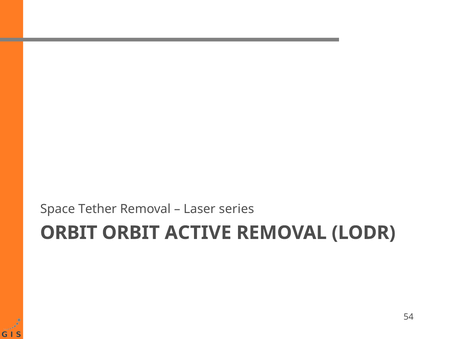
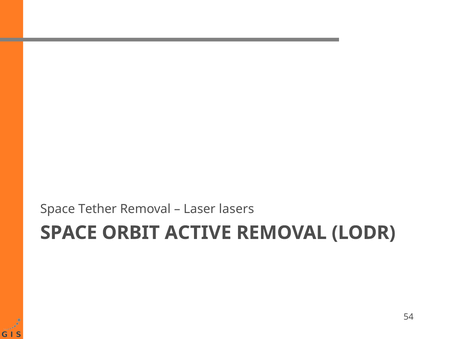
series: series -> lasers
ORBIT at (69, 233): ORBIT -> SPACE
